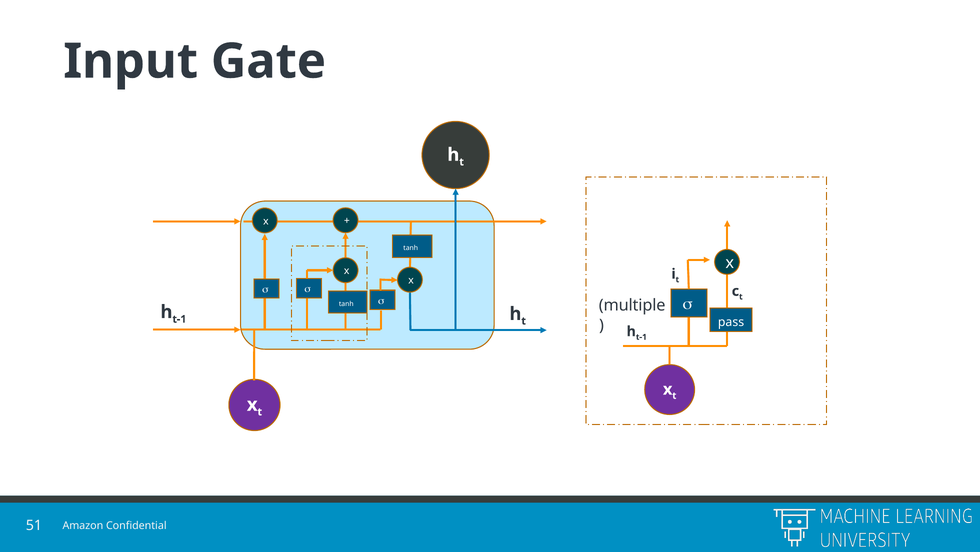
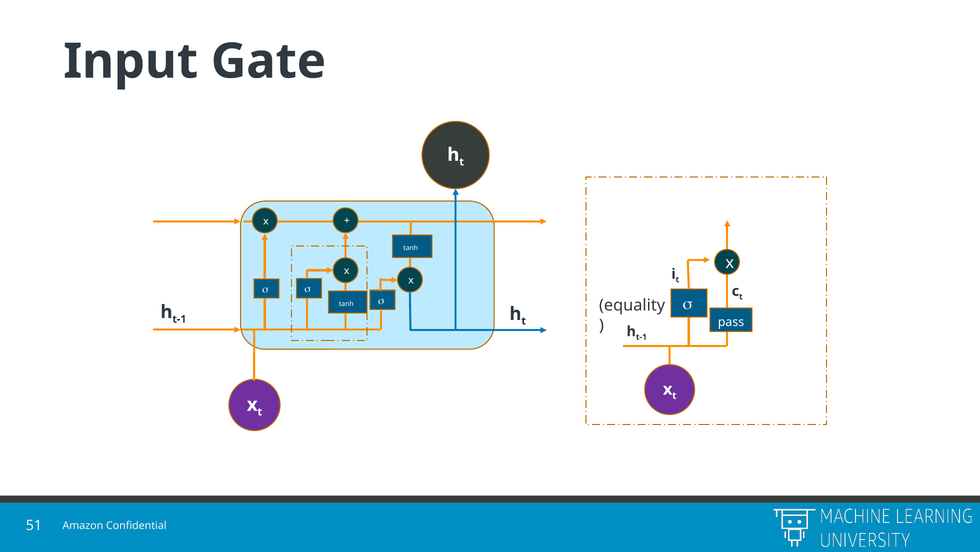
multiple: multiple -> equality
